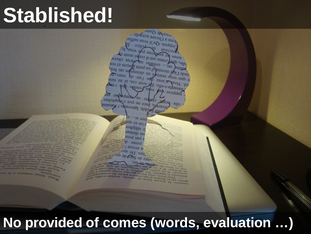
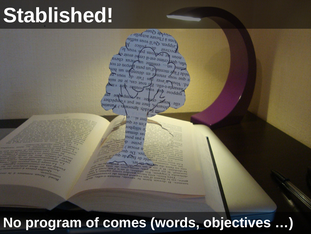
provided: provided -> program
evaluation: evaluation -> objectives
